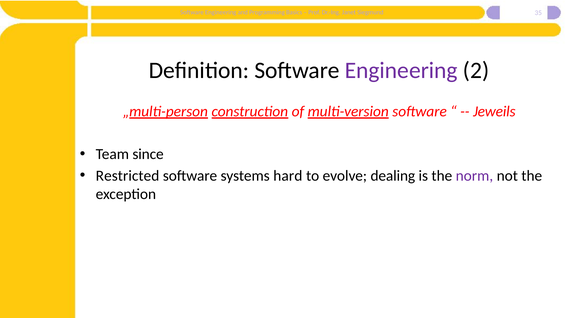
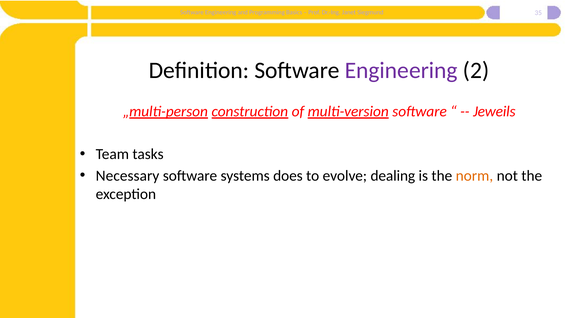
since: since -> tasks
Restricted: Restricted -> Necessary
hard: hard -> does
norm colour: purple -> orange
